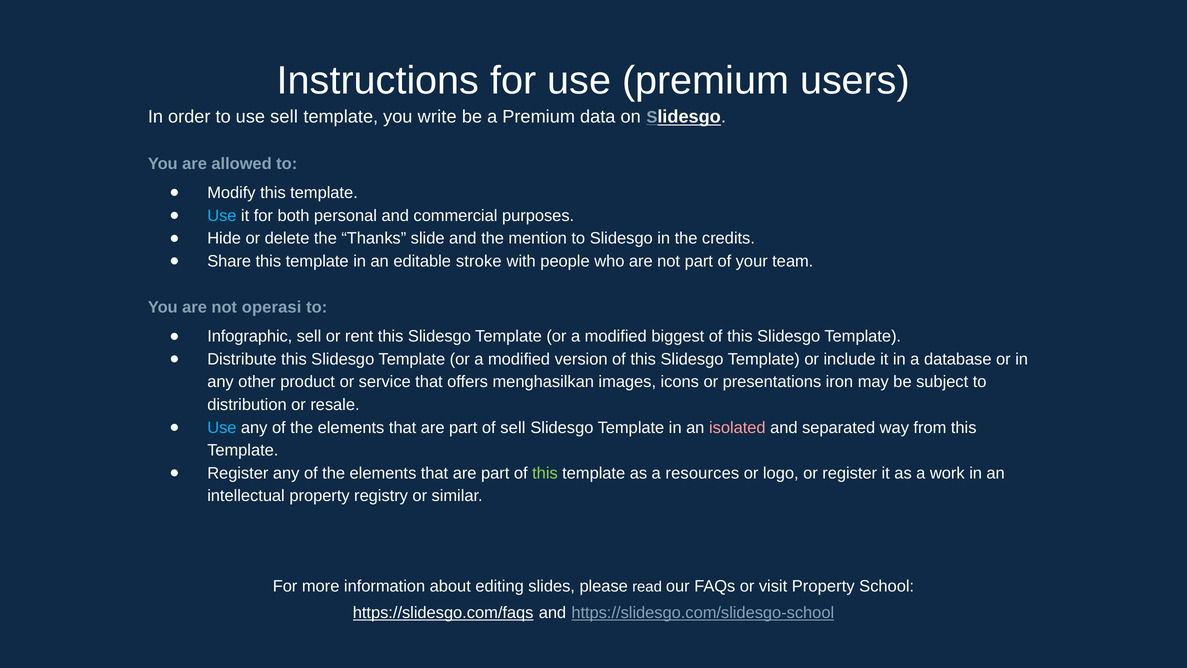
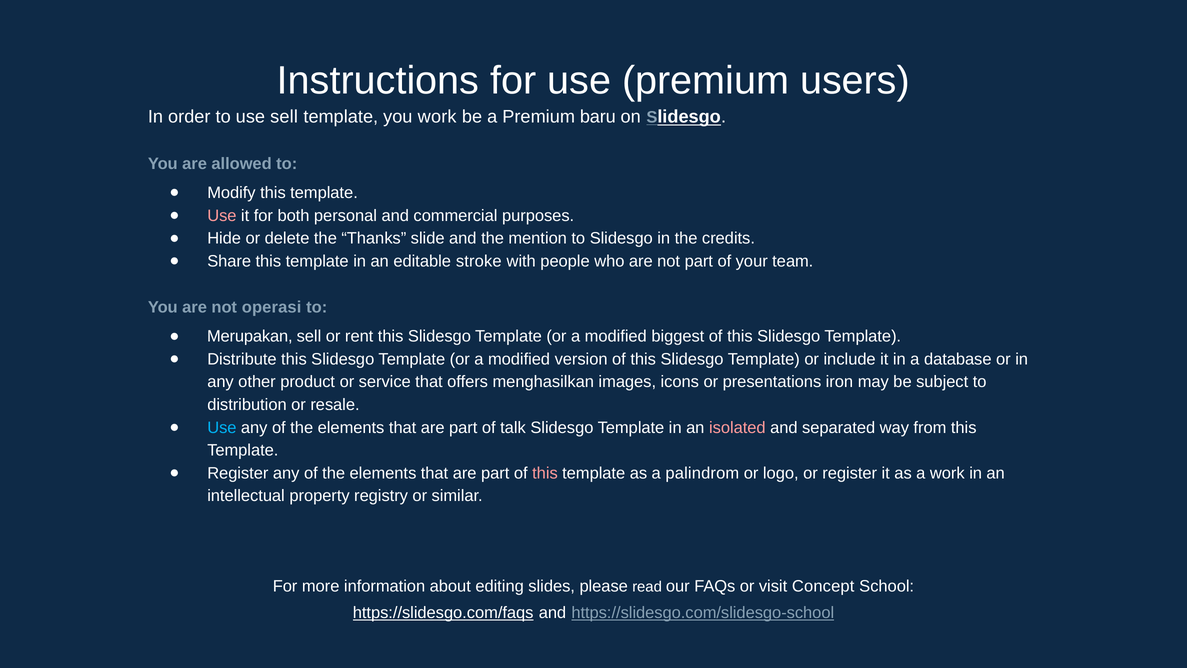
you write: write -> work
data: data -> baru
Use at (222, 216) colour: light blue -> pink
Infographic: Infographic -> Merupakan
of sell: sell -> talk
this at (545, 473) colour: light green -> pink
resources: resources -> palindrom
visit Property: Property -> Concept
